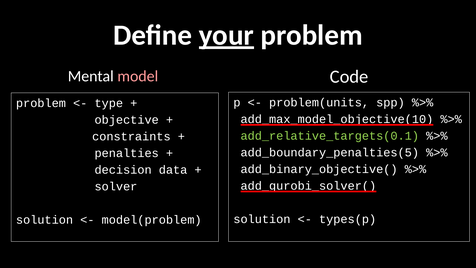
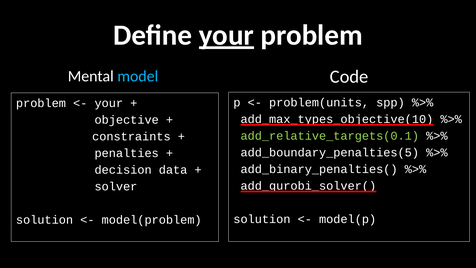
model colour: pink -> light blue
type at (109, 103): type -> your
add_max_model_objective(10: add_max_model_objective(10 -> add_max_types_objective(10
add_binary_objective(: add_binary_objective( -> add_binary_penalties(
types(p: types(p -> model(p
